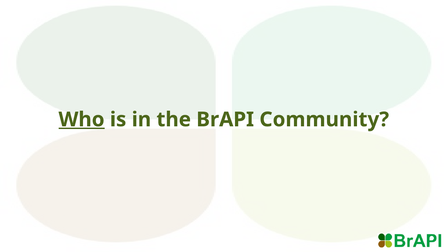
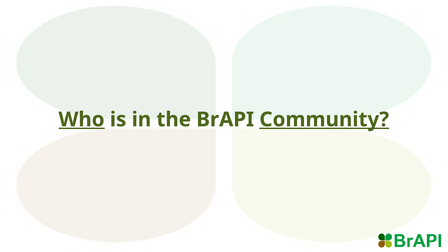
Community underline: none -> present
